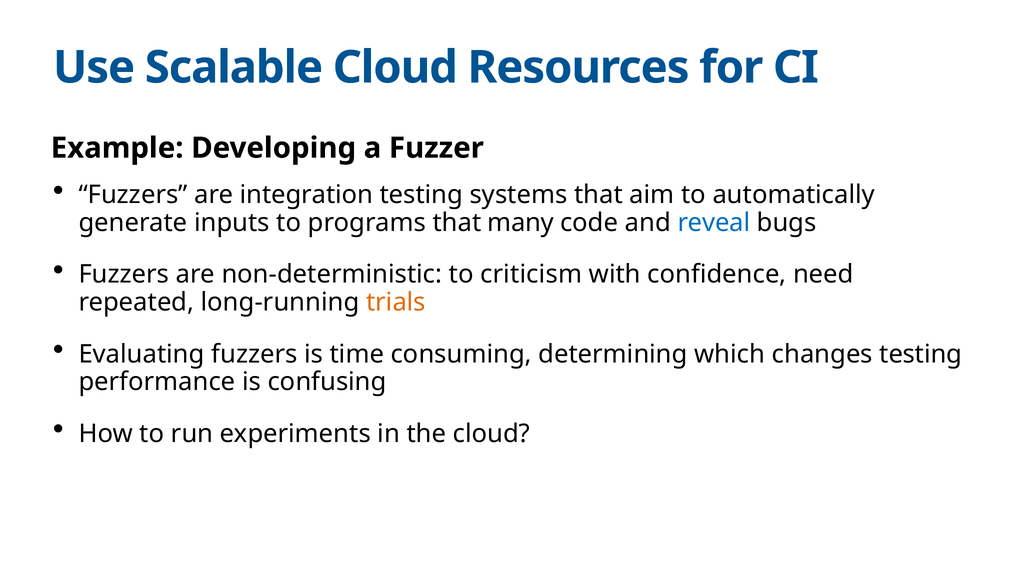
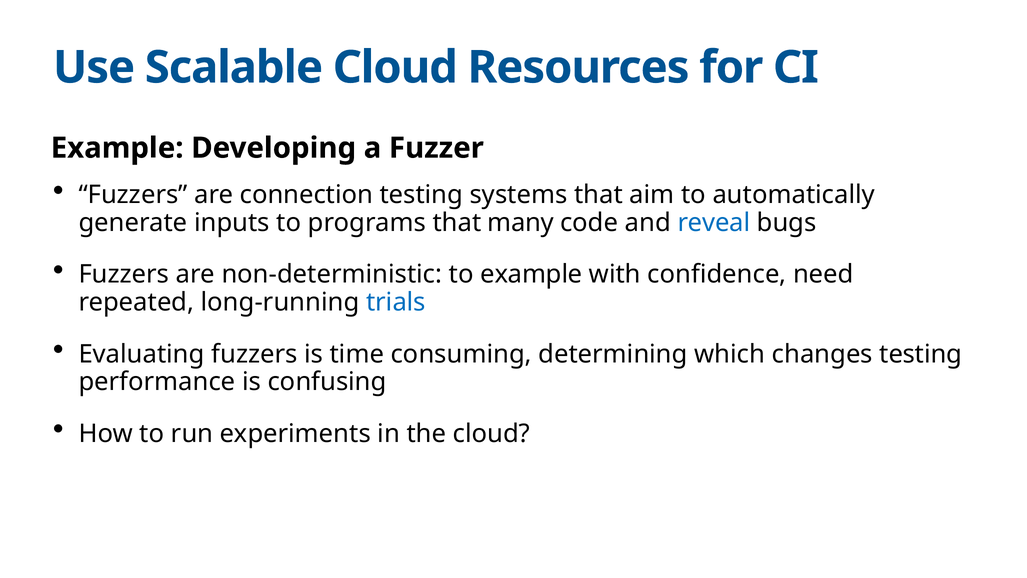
integration: integration -> connection
to criticism: criticism -> example
trials colour: orange -> blue
